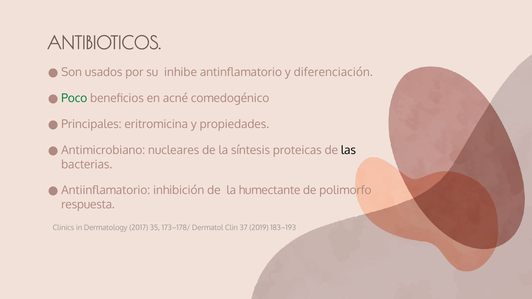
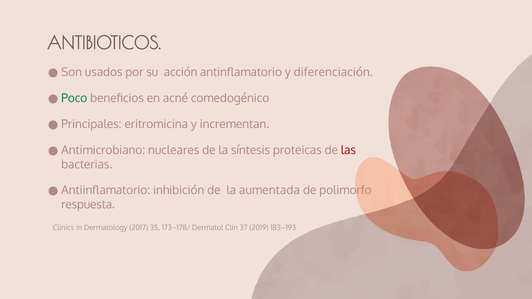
inhibe: inhibe -> acción
propiedades: propiedades -> incrementan
las colour: black -> red
humectante: humectante -> aumentada
